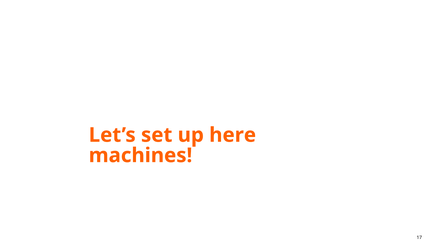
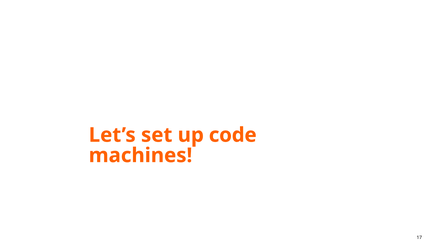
here: here -> code
